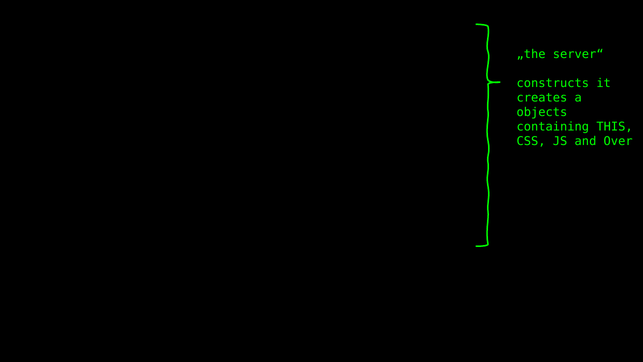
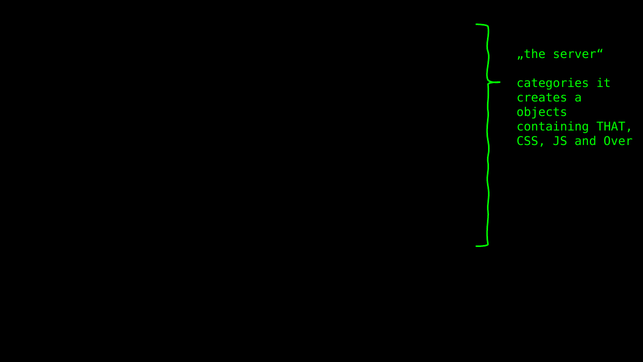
constructs: constructs -> categories
THIS: THIS -> THAT
